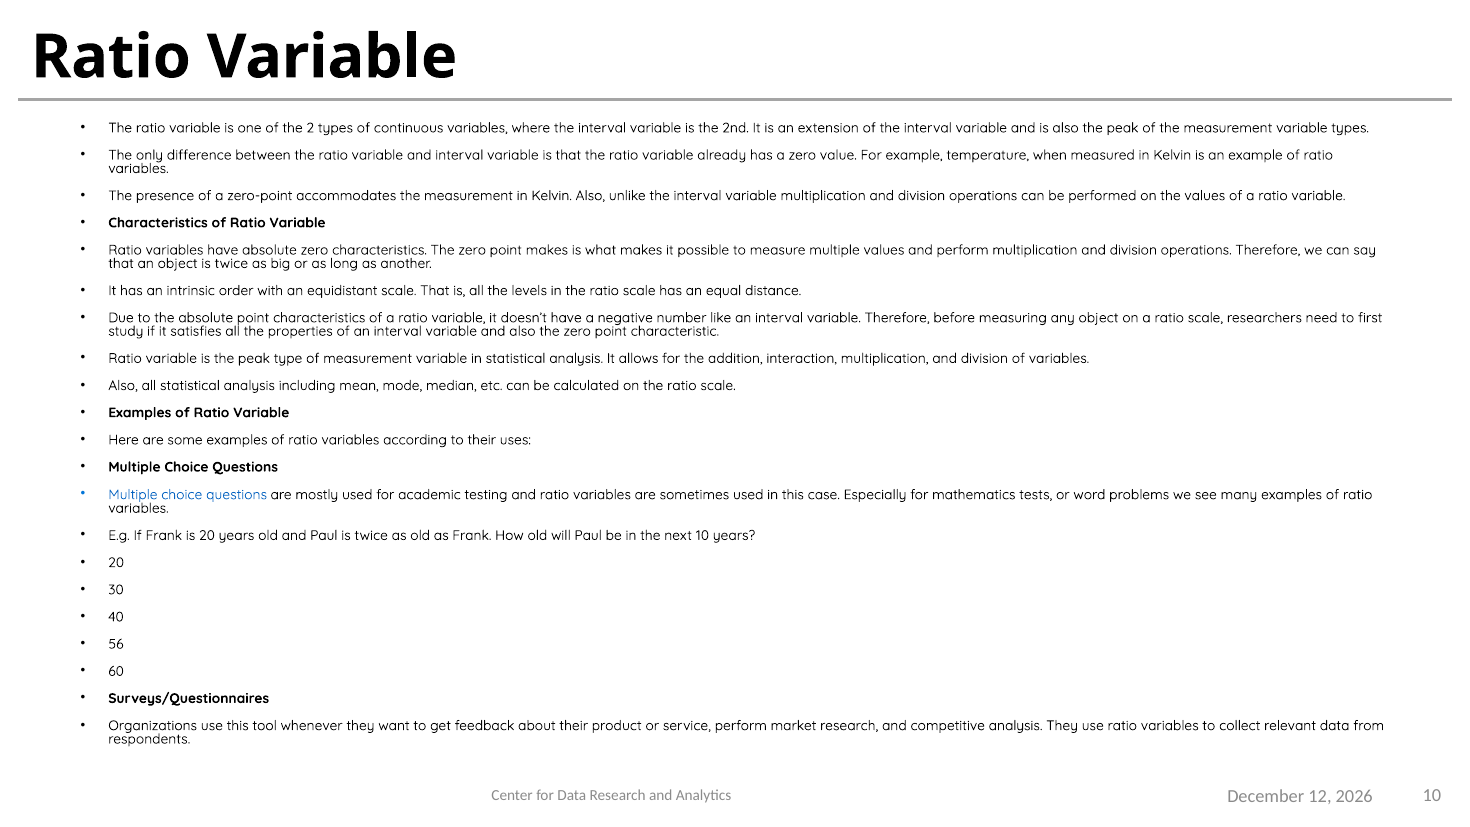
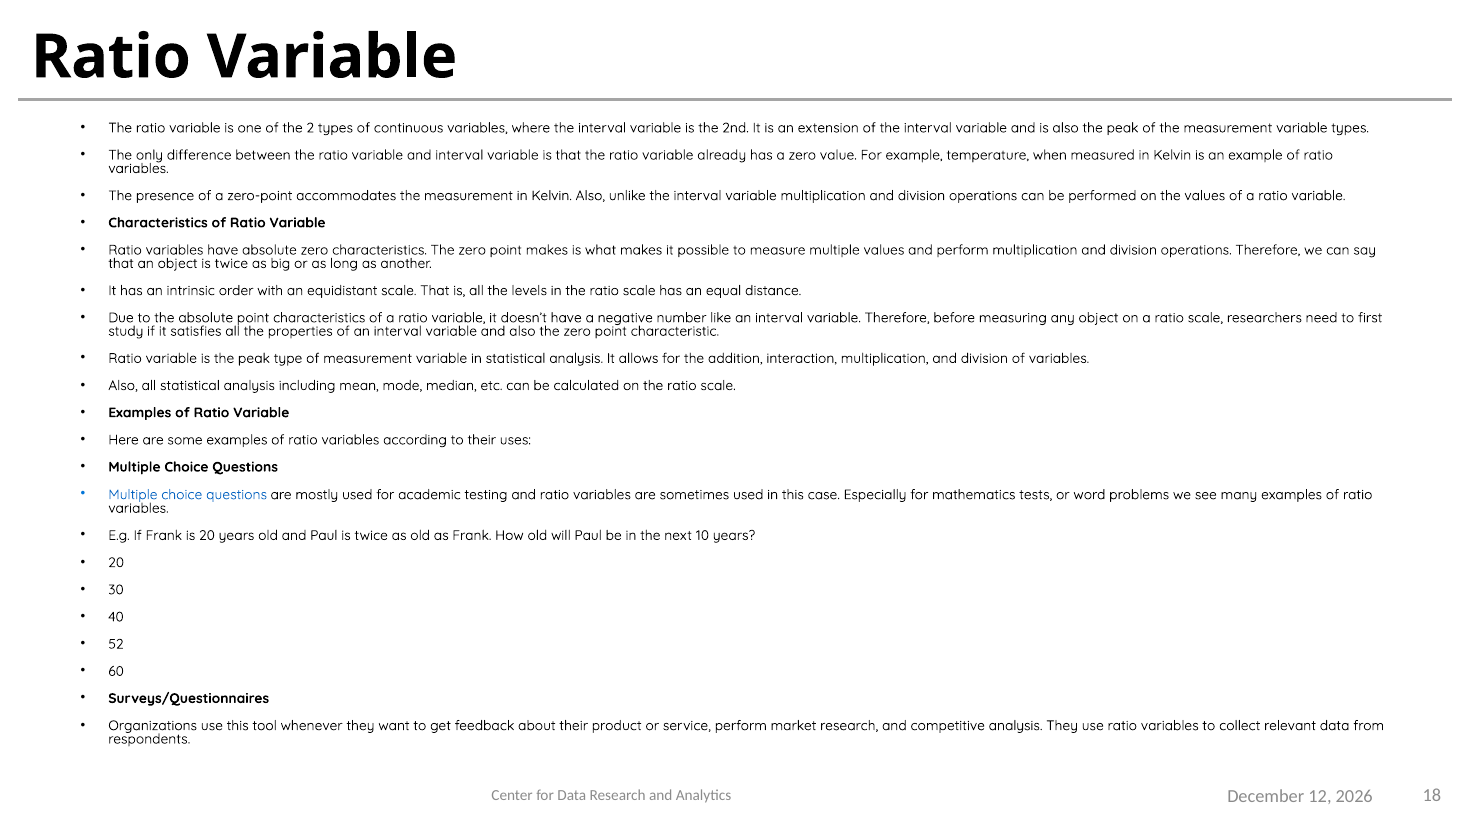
56: 56 -> 52
Analytics 10: 10 -> 18
